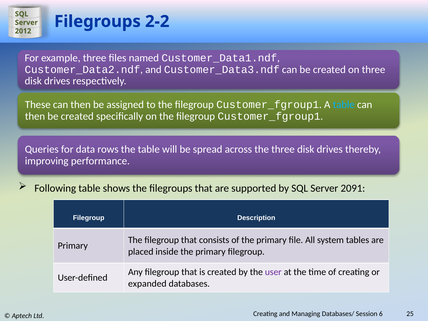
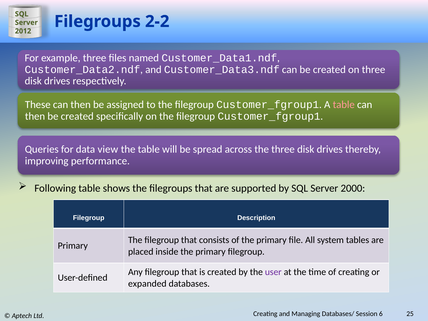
table at (344, 105) colour: light blue -> pink
rows: rows -> view
2091: 2091 -> 2000
